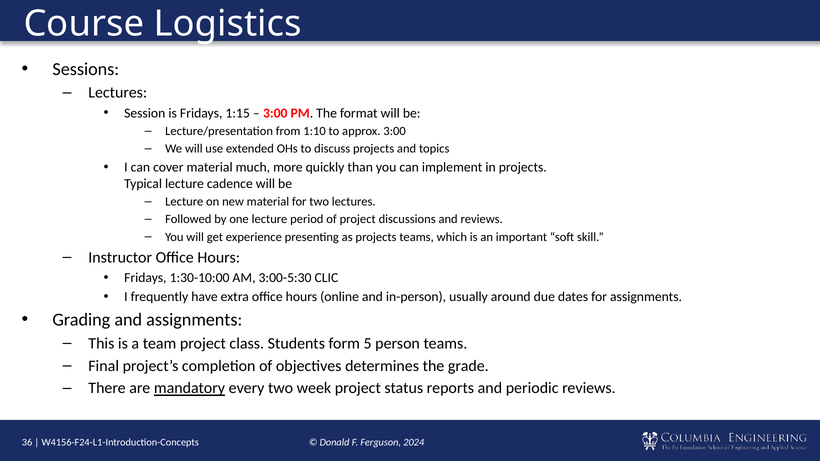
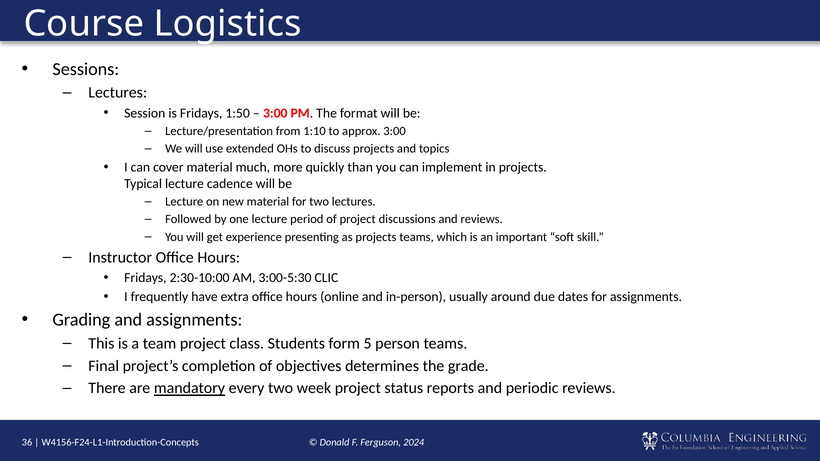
1:15: 1:15 -> 1:50
1:30-10:00: 1:30-10:00 -> 2:30-10:00
